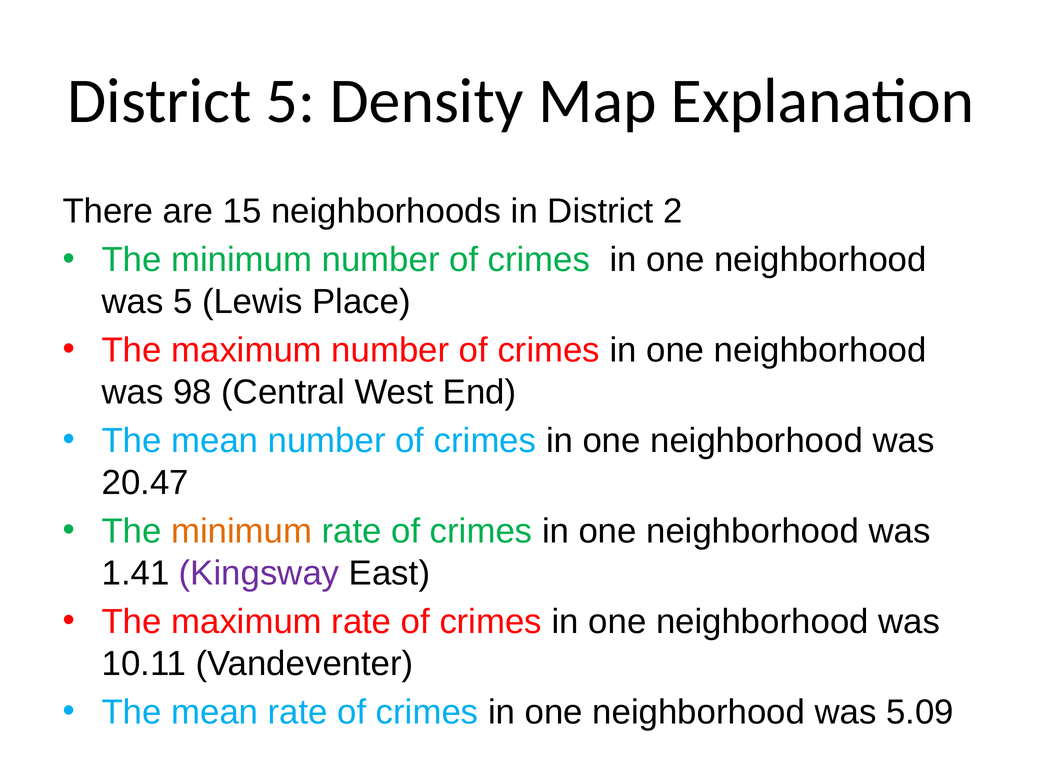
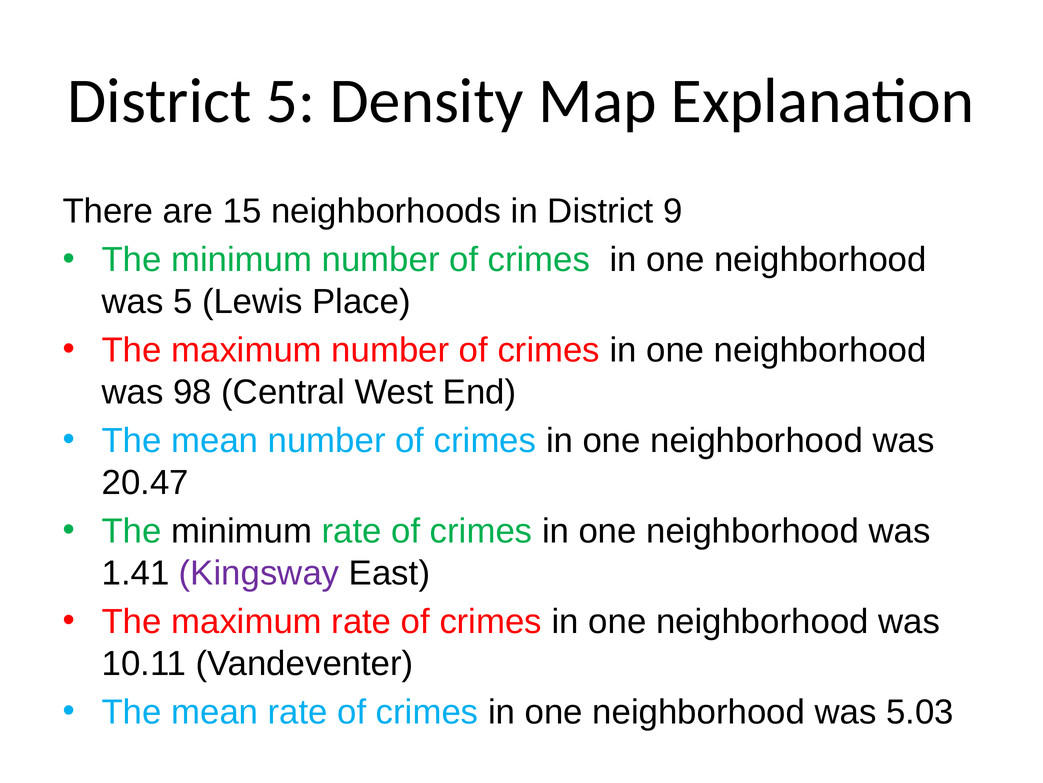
2: 2 -> 9
minimum at (242, 531) colour: orange -> black
5.09: 5.09 -> 5.03
